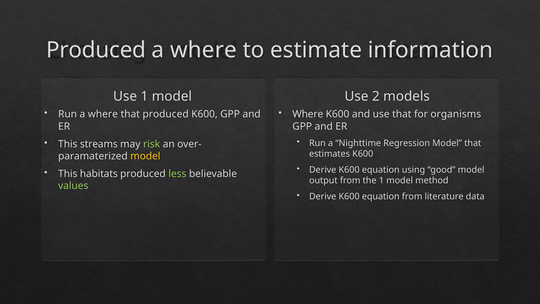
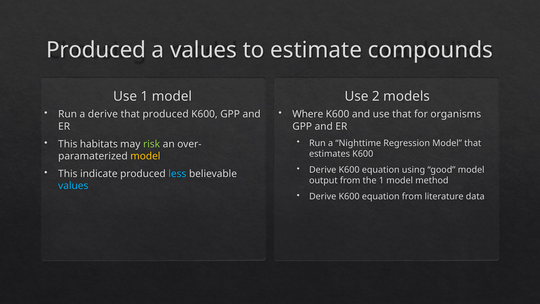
where at (203, 50): where -> values
information: information -> compounds
Run a where: where -> derive
streams: streams -> habitats
habitats: habitats -> indicate
less colour: light green -> light blue
values at (73, 186) colour: light green -> light blue
